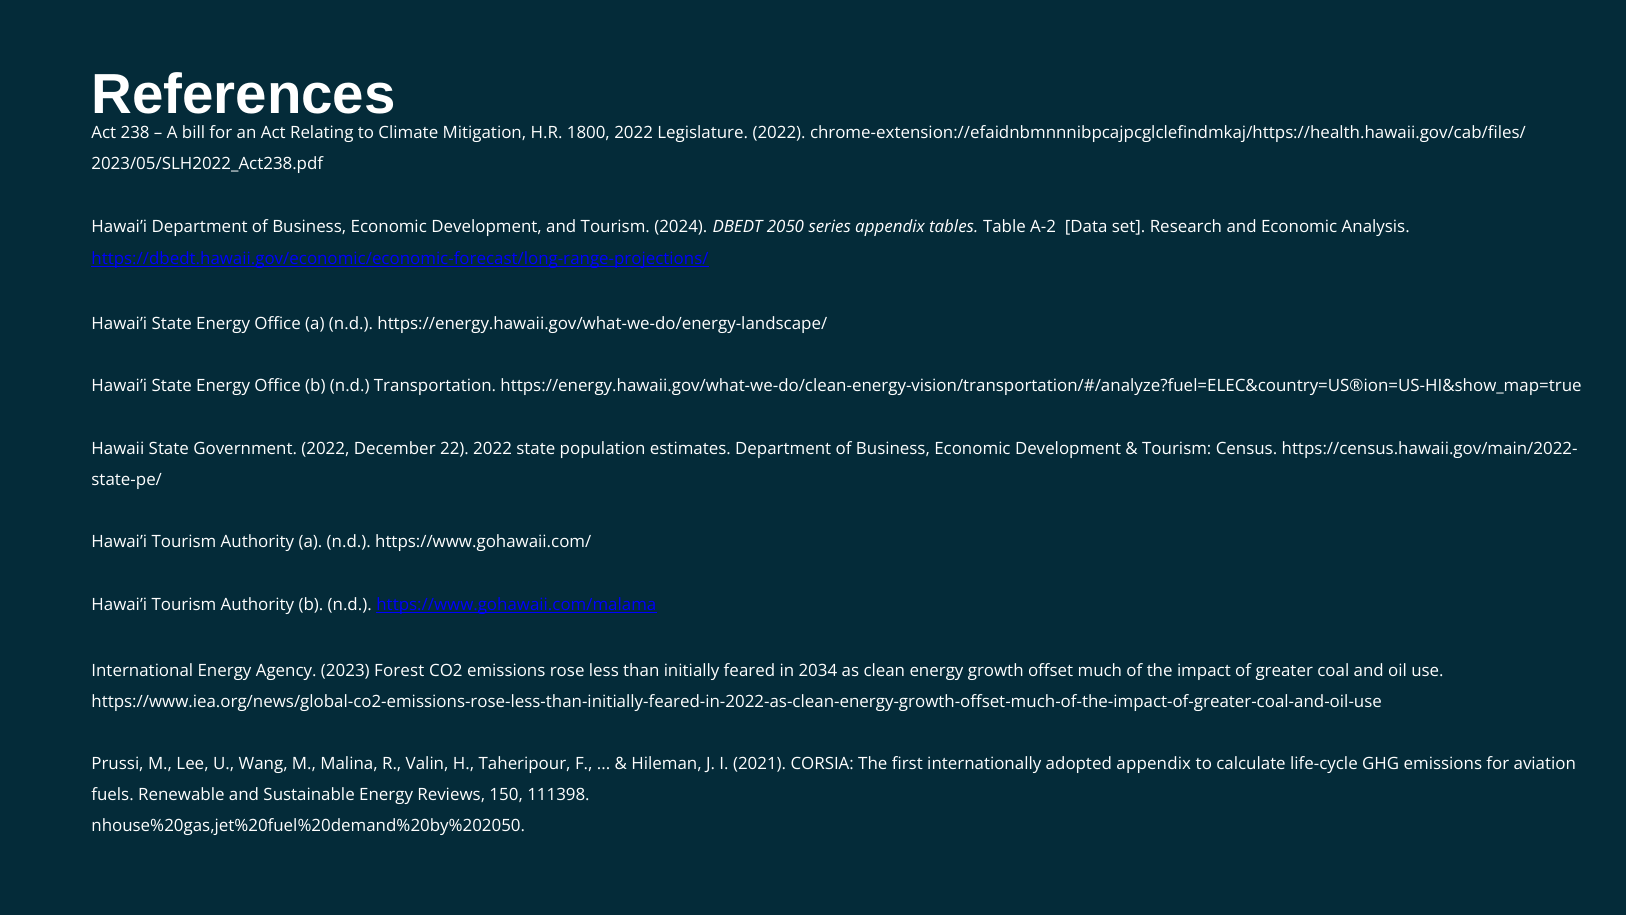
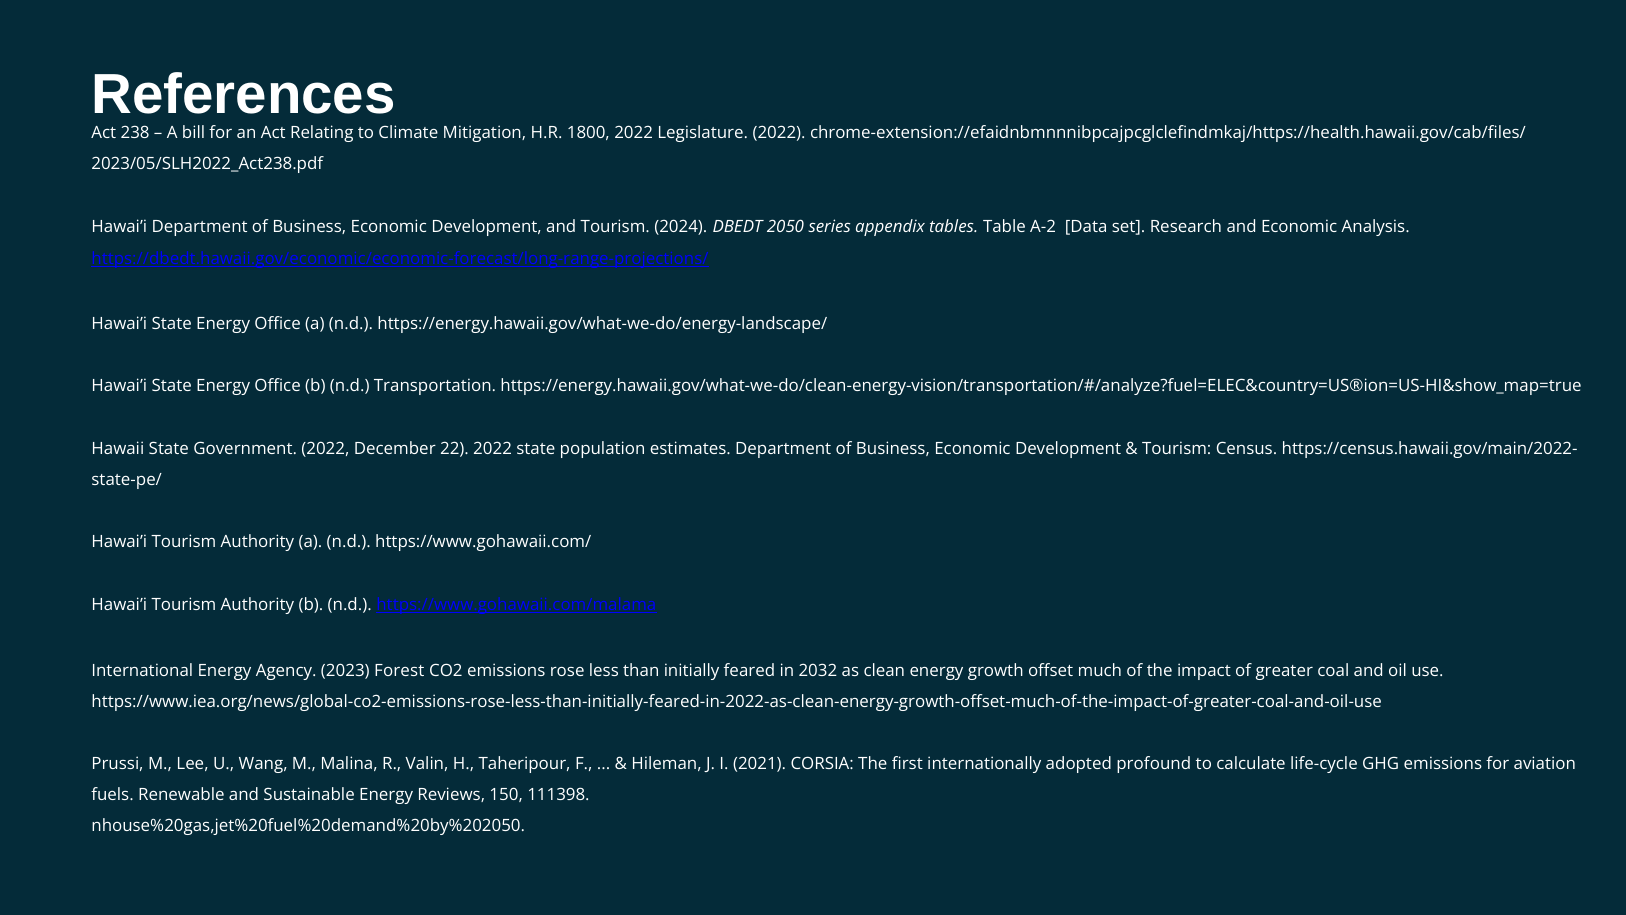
2034: 2034 -> 2032
adopted appendix: appendix -> profound
